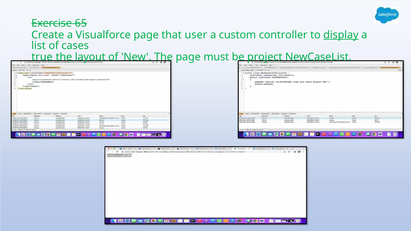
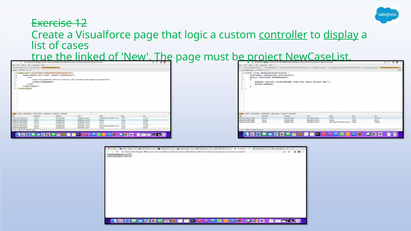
65: 65 -> 12
user: user -> logic
controller underline: none -> present
layout: layout -> linked
